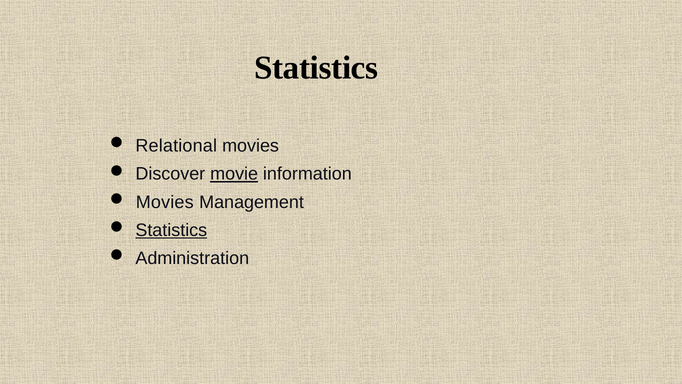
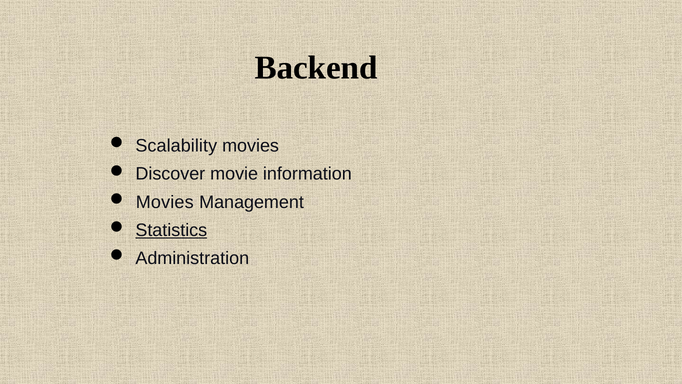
Statistics at (316, 68): Statistics -> Backend
Relational: Relational -> Scalability
movie underline: present -> none
